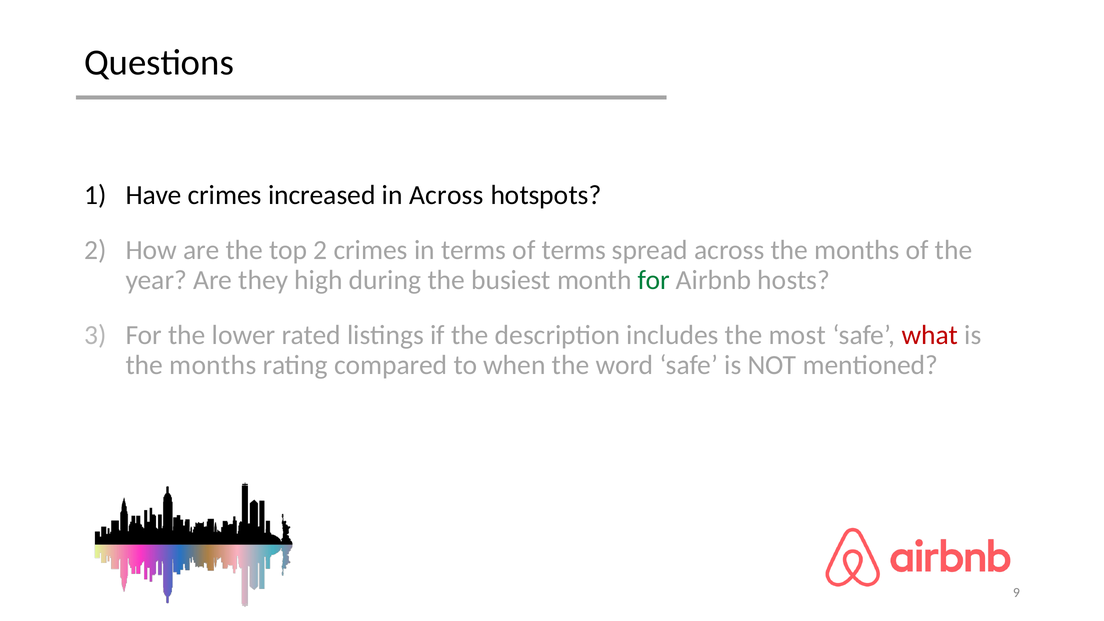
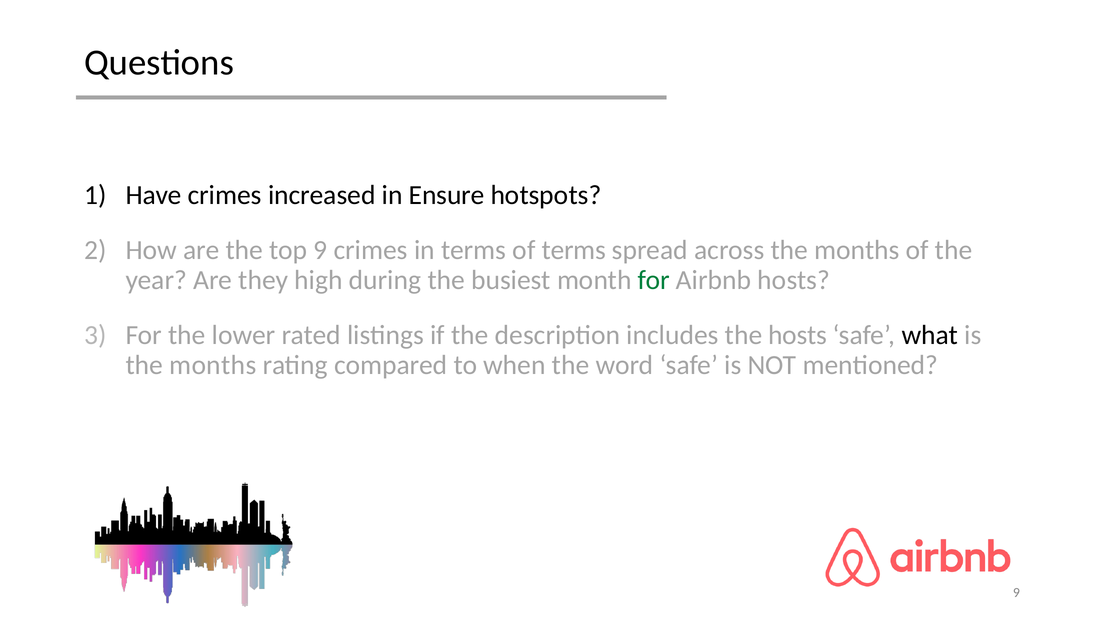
in Across: Across -> Ensure
top 2: 2 -> 9
the most: most -> hosts
what colour: red -> black
